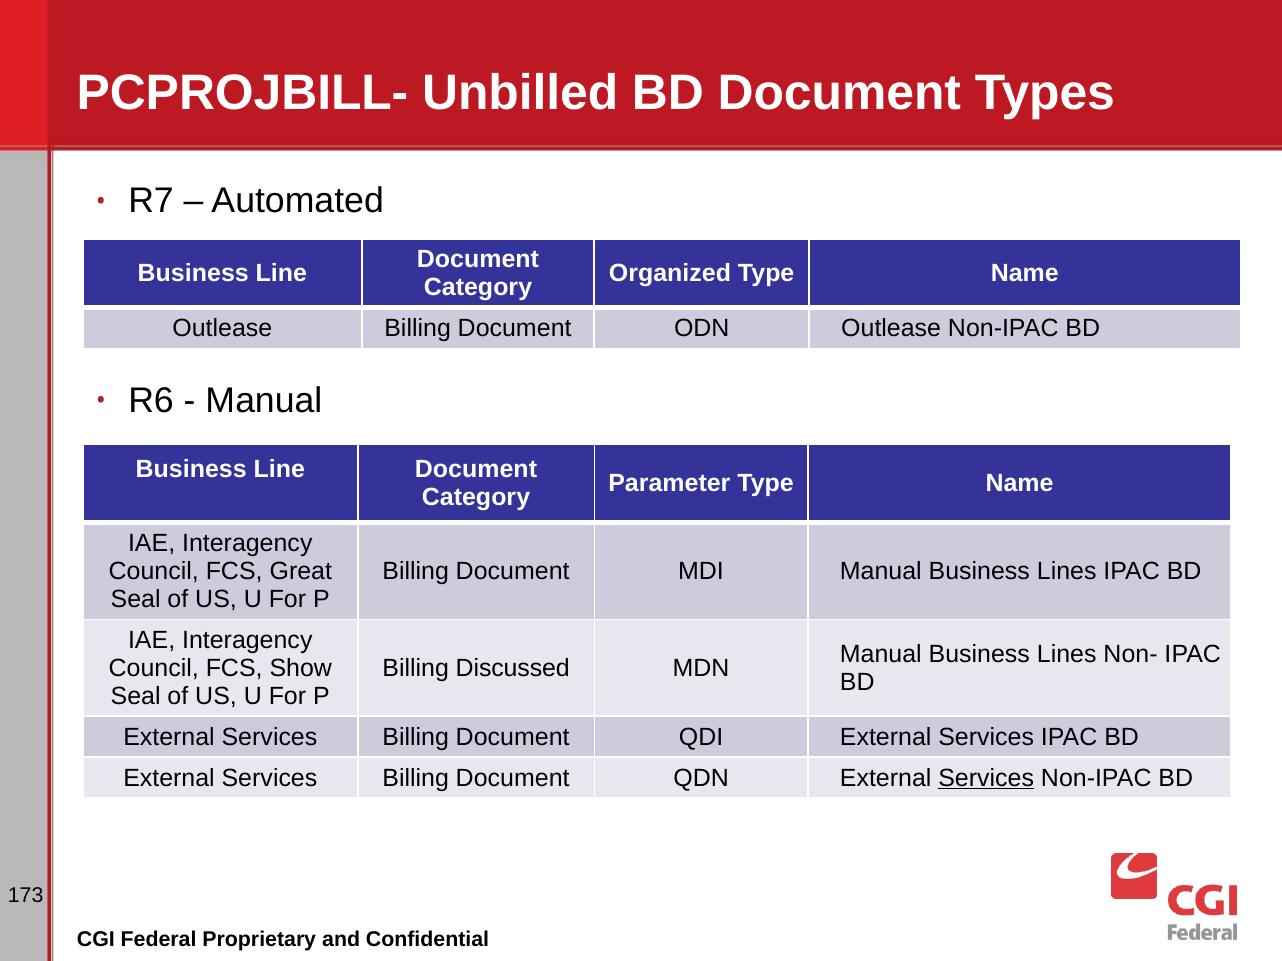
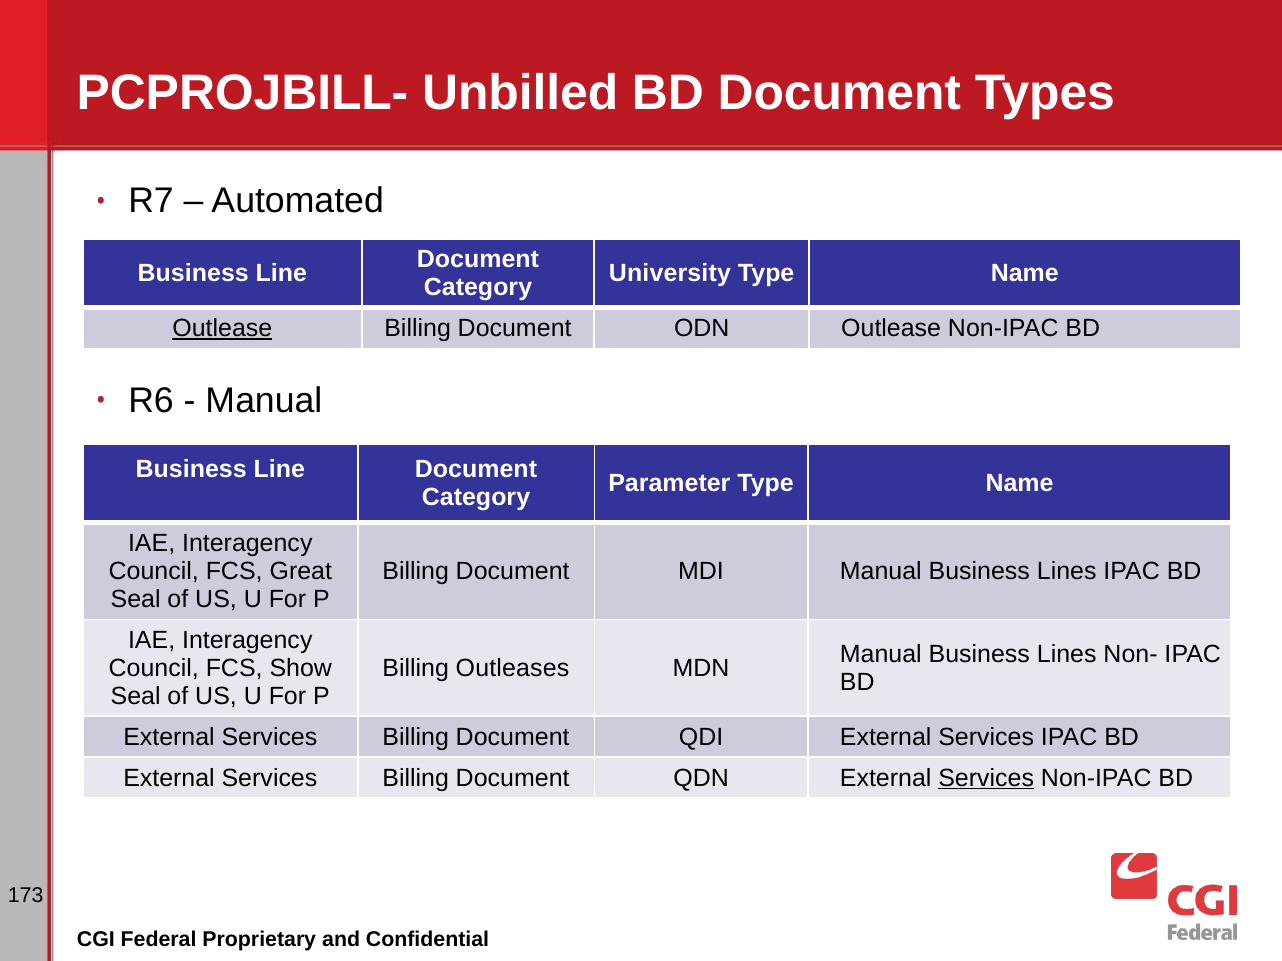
Organized: Organized -> University
Outlease at (222, 329) underline: none -> present
Discussed: Discussed -> Outleases
